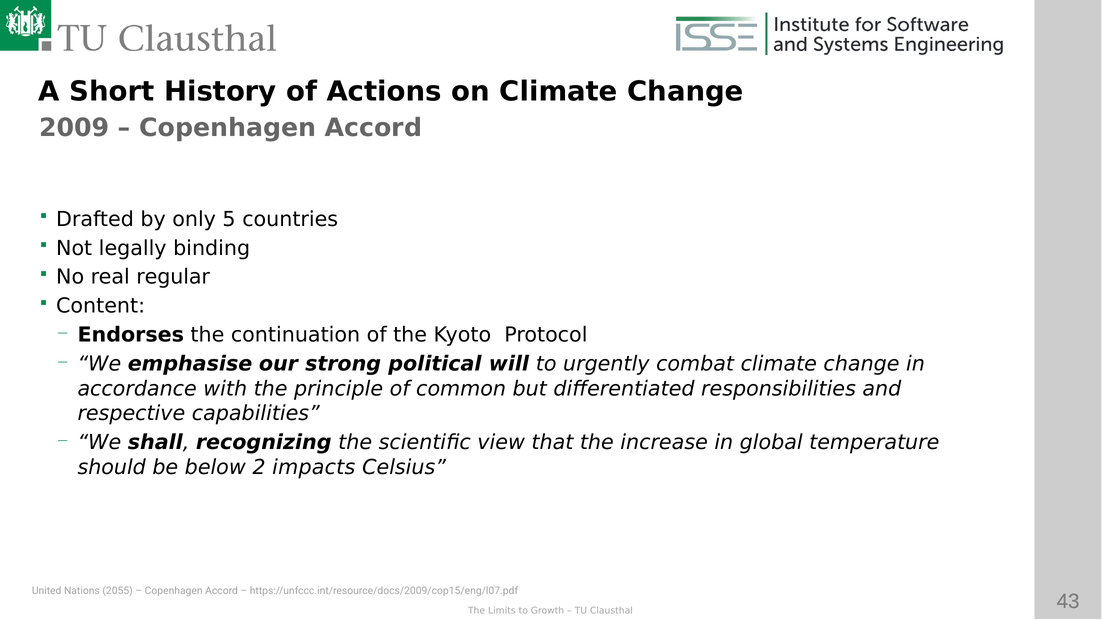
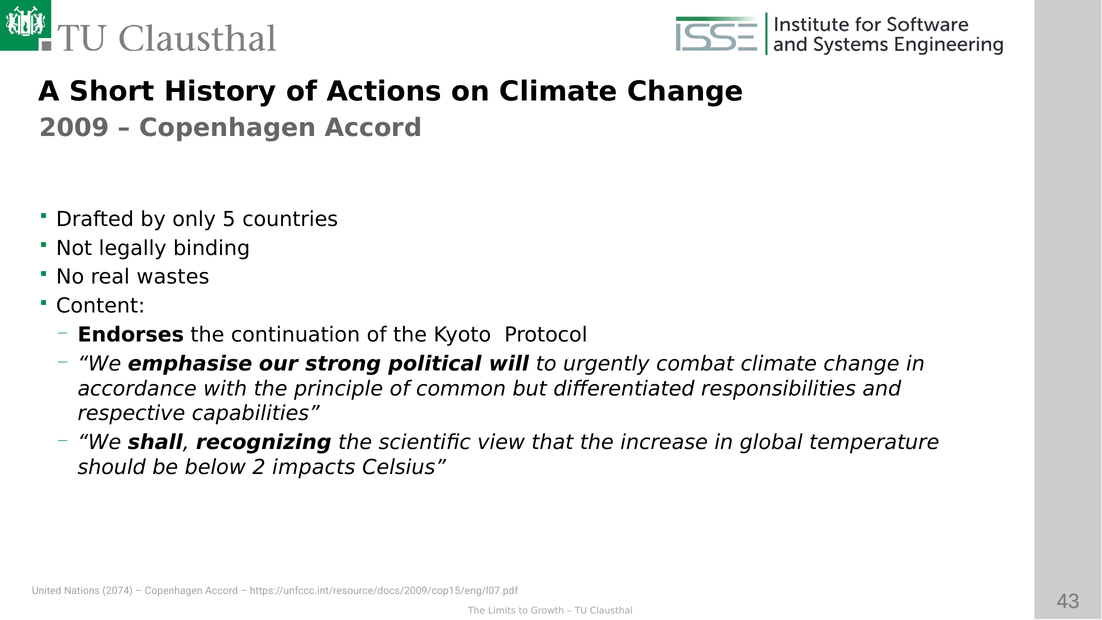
regular: regular -> wastes
2055: 2055 -> 2074
